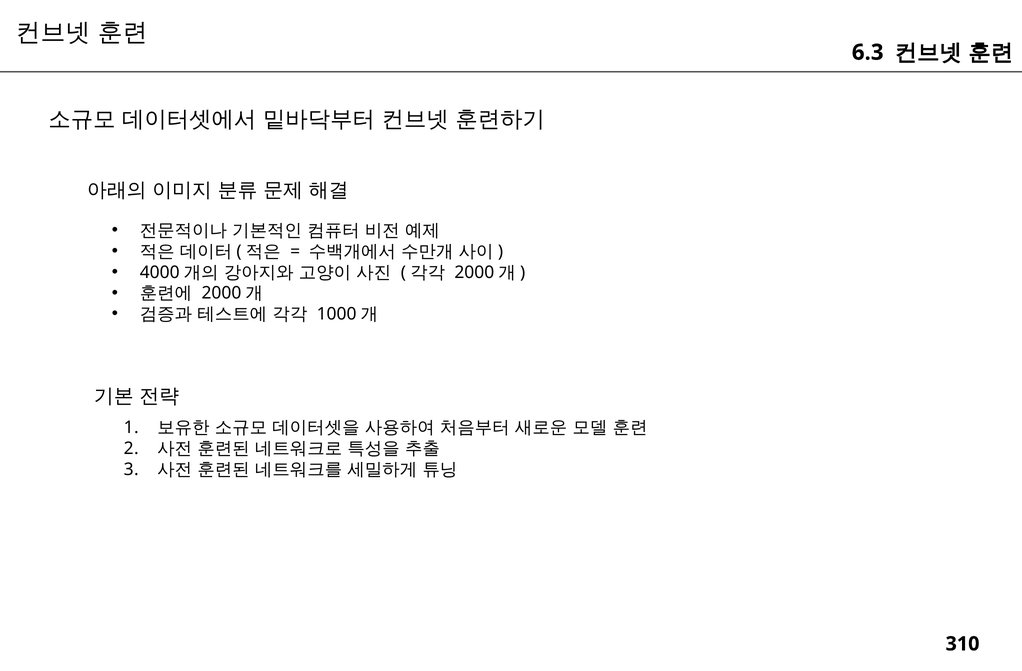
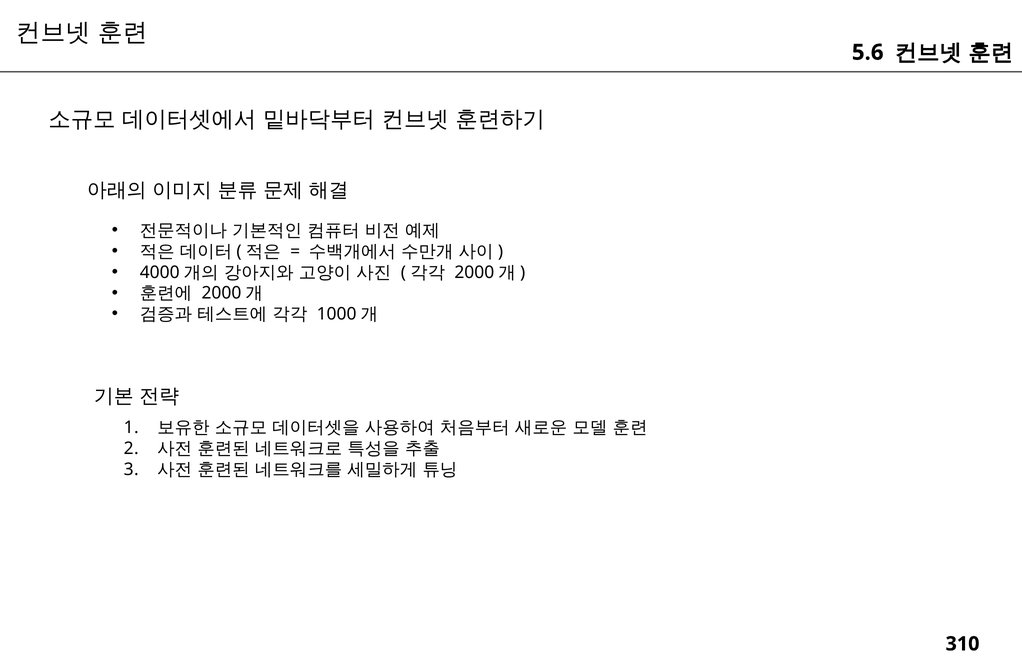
6.3: 6.3 -> 5.6
